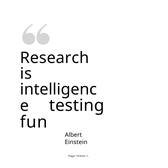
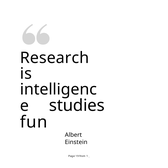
testing: testing -> studies
